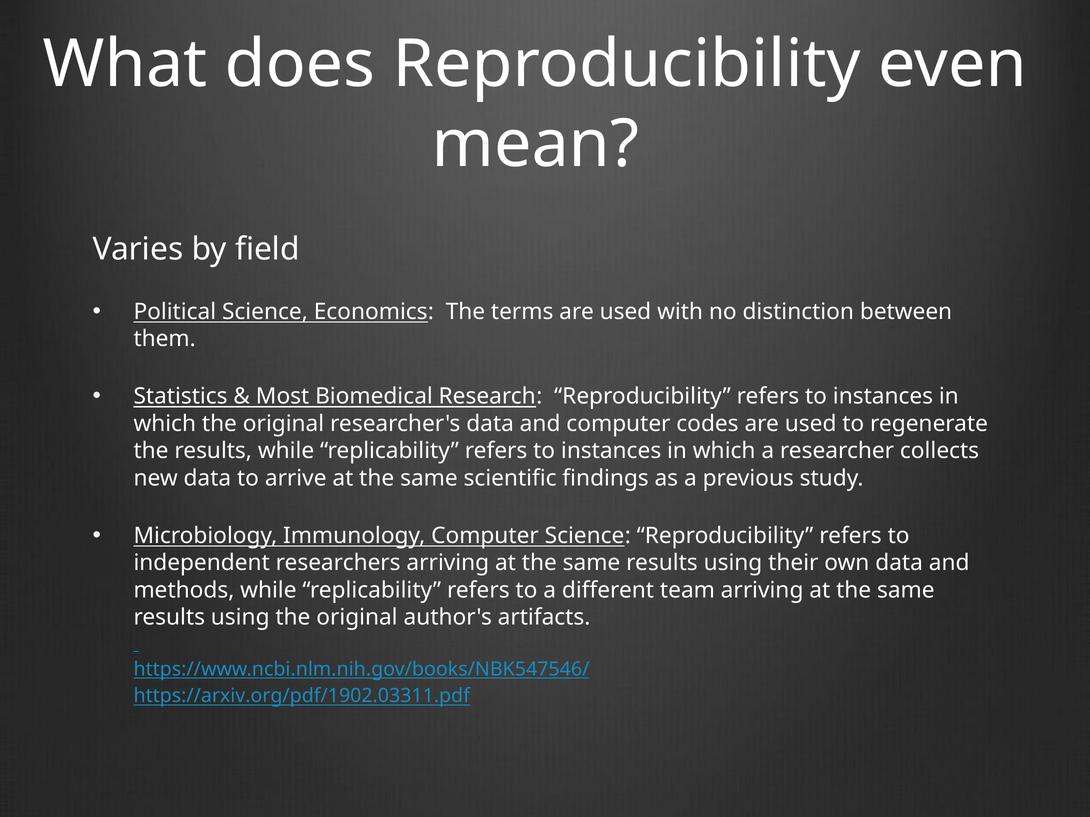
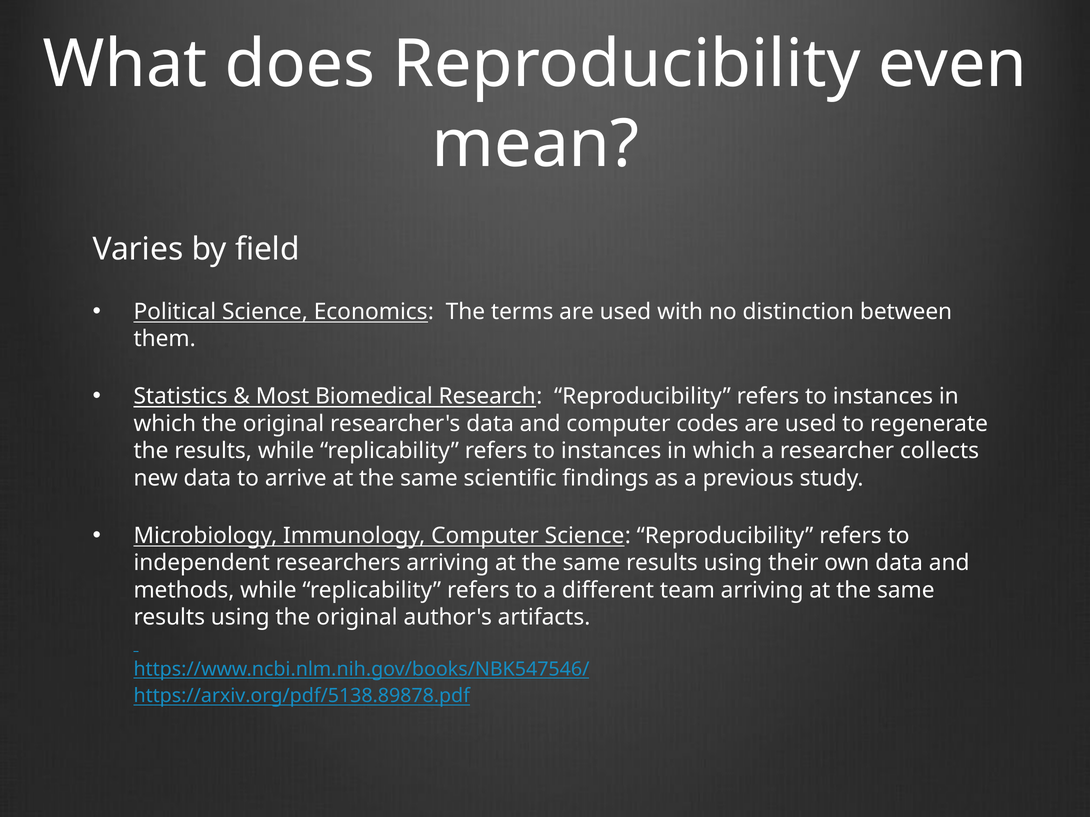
https://arxiv.org/pdf/1902.03311.pdf: https://arxiv.org/pdf/1902.03311.pdf -> https://arxiv.org/pdf/5138.89878.pdf
